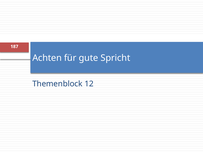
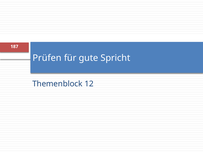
Achten: Achten -> Prüfen
